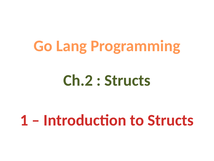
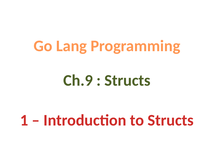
Ch.2: Ch.2 -> Ch.9
